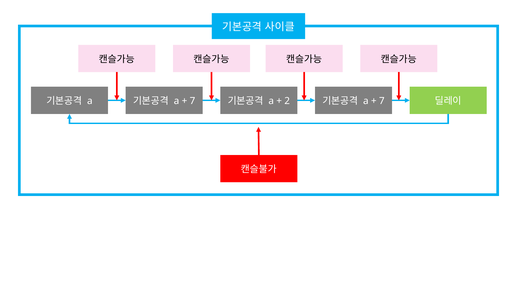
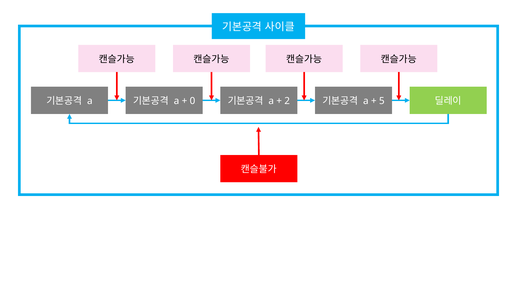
7 at (193, 101): 7 -> 0
7 at (382, 101): 7 -> 5
